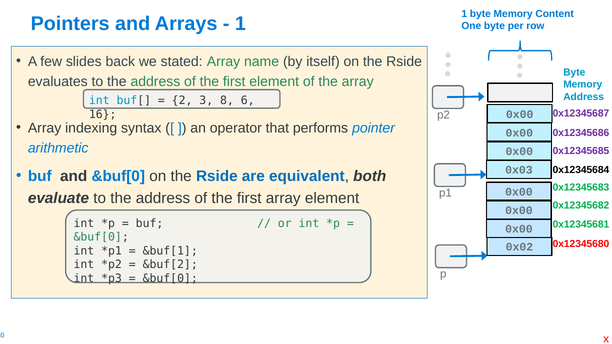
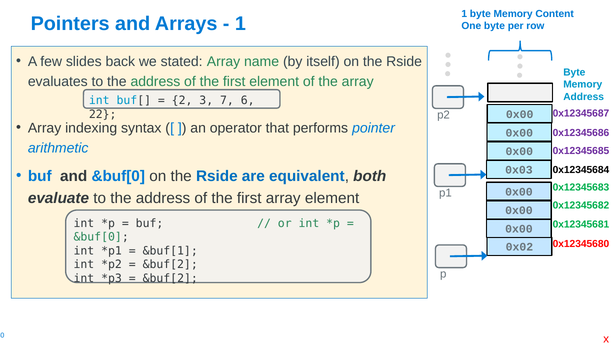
8: 8 -> 7
16: 16 -> 22
&buf[0 at (170, 279): &buf[0 -> &buf[2
